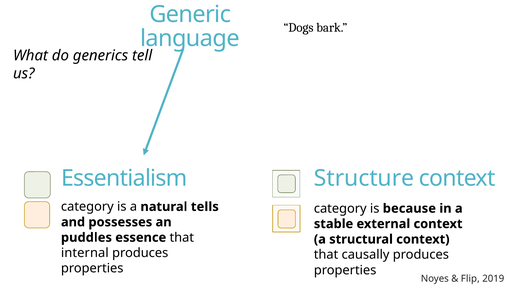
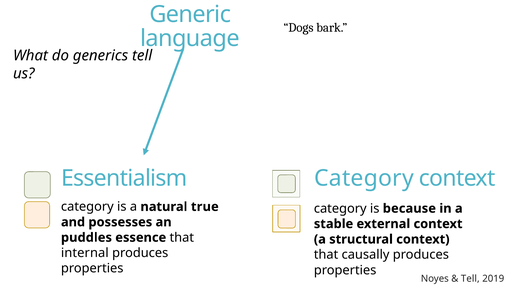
Structure at (364, 178): Structure -> Category
tells: tells -> true
Flip at (470, 279): Flip -> Tell
